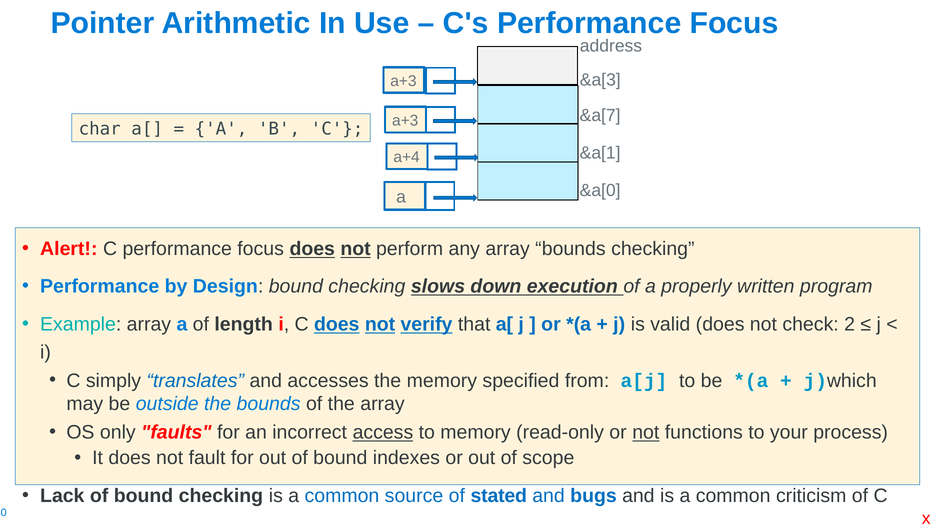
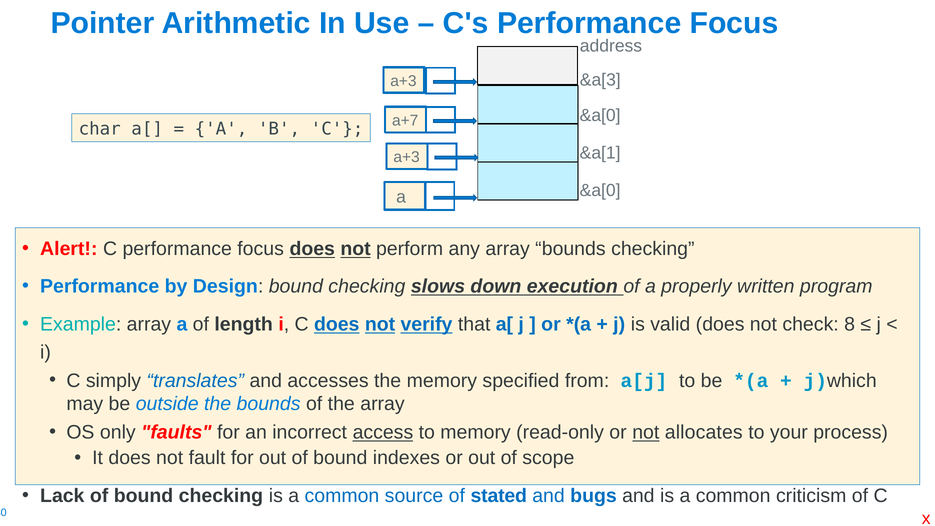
&a[7 at (600, 115): &a[7 -> &a[0
a+3 at (405, 121): a+3 -> a+7
a+4 at (407, 157): a+4 -> a+3
2: 2 -> 8
functions: functions -> allocates
